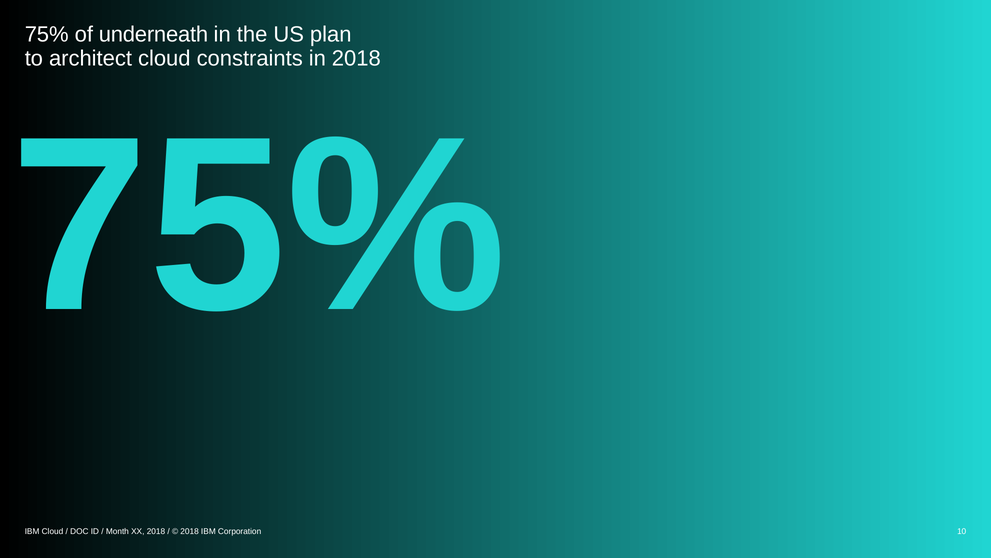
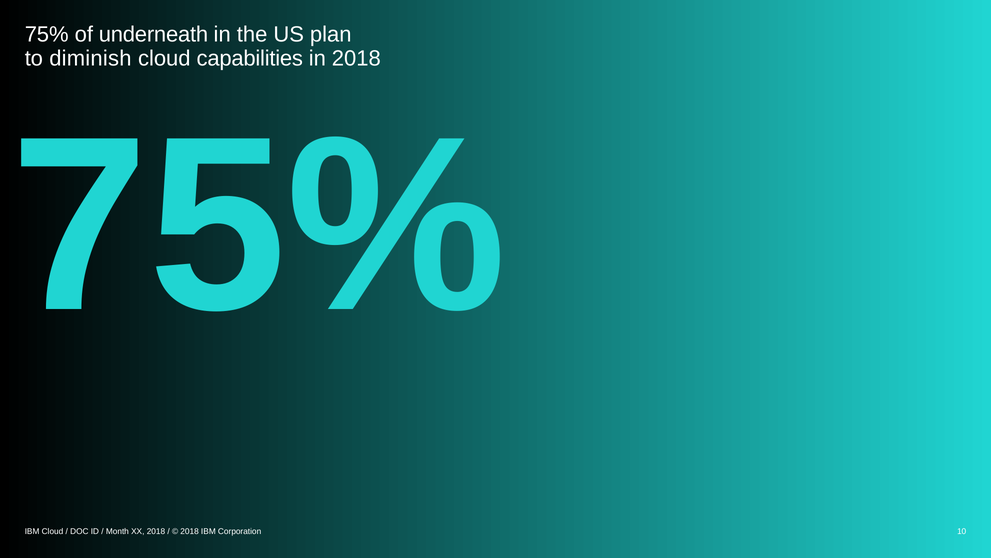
architect: architect -> diminish
constraints: constraints -> capabilities
